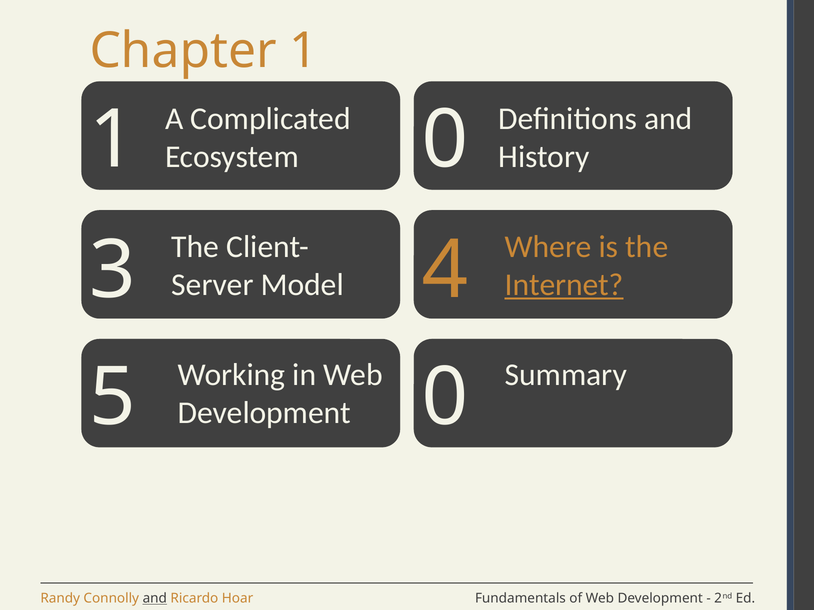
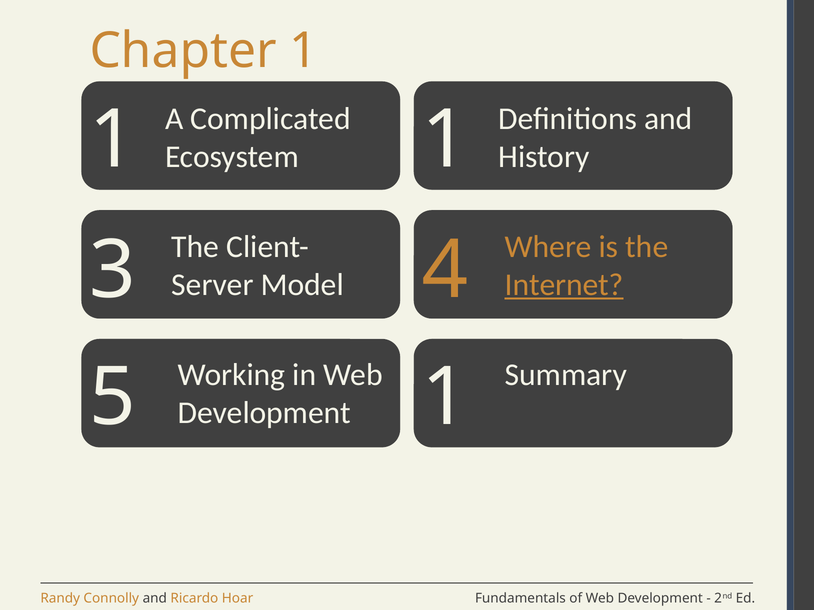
0 at (445, 140): 0 -> 1
5 0: 0 -> 1
and at (155, 599) underline: present -> none
